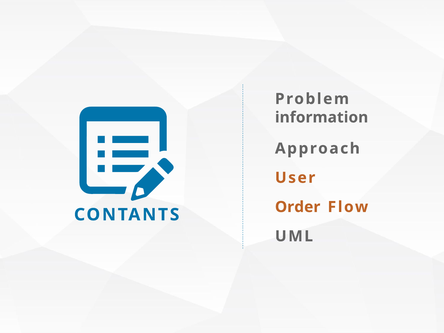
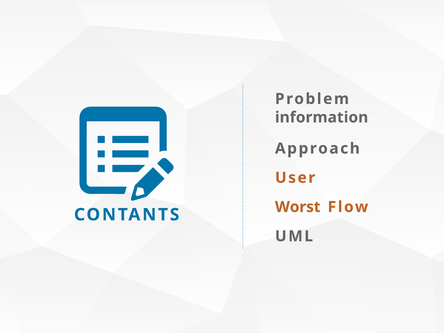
Order: Order -> Worst
